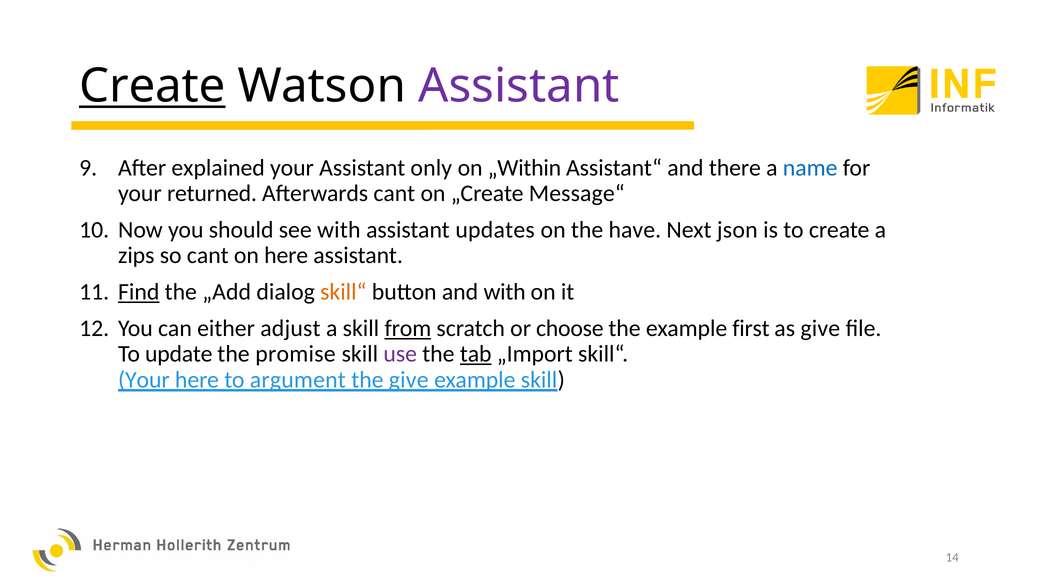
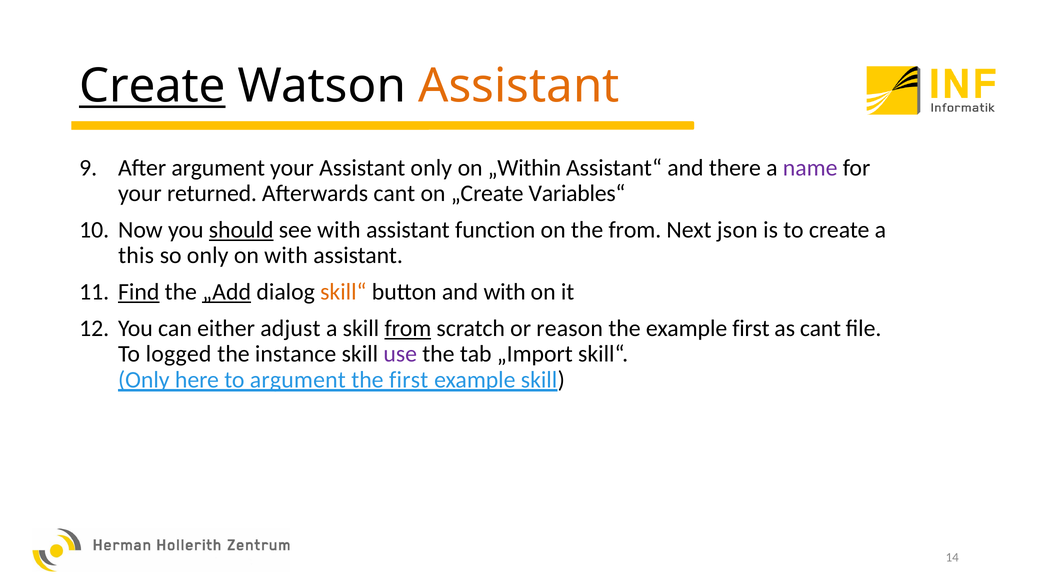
Assistant at (519, 86) colour: purple -> orange
After explained: explained -> argument
name colour: blue -> purple
Message“: Message“ -> Variables“
should underline: none -> present
updates: updates -> function
the have: have -> from
zips: zips -> this
so cant: cant -> only
on here: here -> with
„Add underline: none -> present
choose: choose -> reason
as give: give -> cant
update: update -> logged
promise: promise -> instance
tab underline: present -> none
Your at (144, 380): Your -> Only
the give: give -> first
